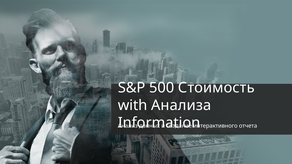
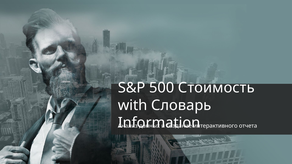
Анализа: Анализа -> Словарь
